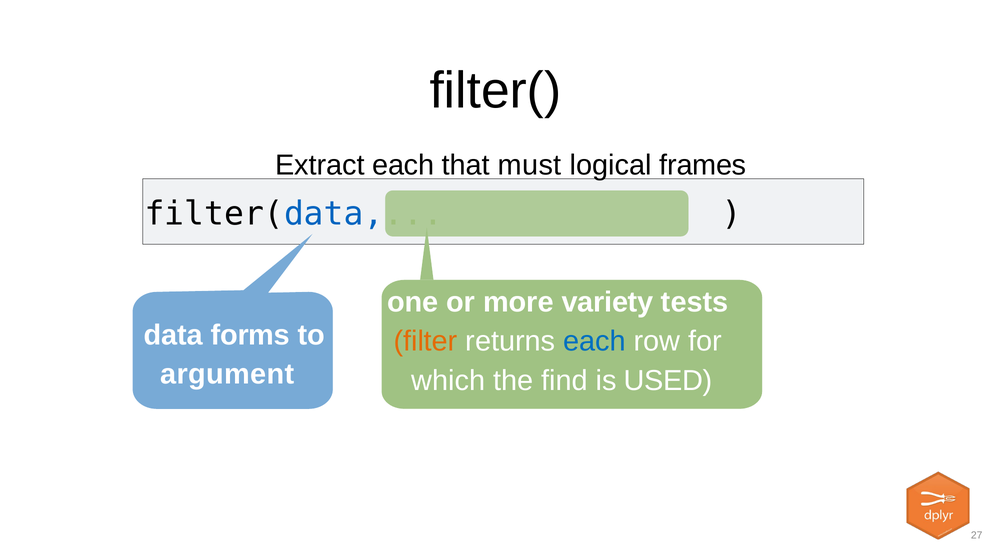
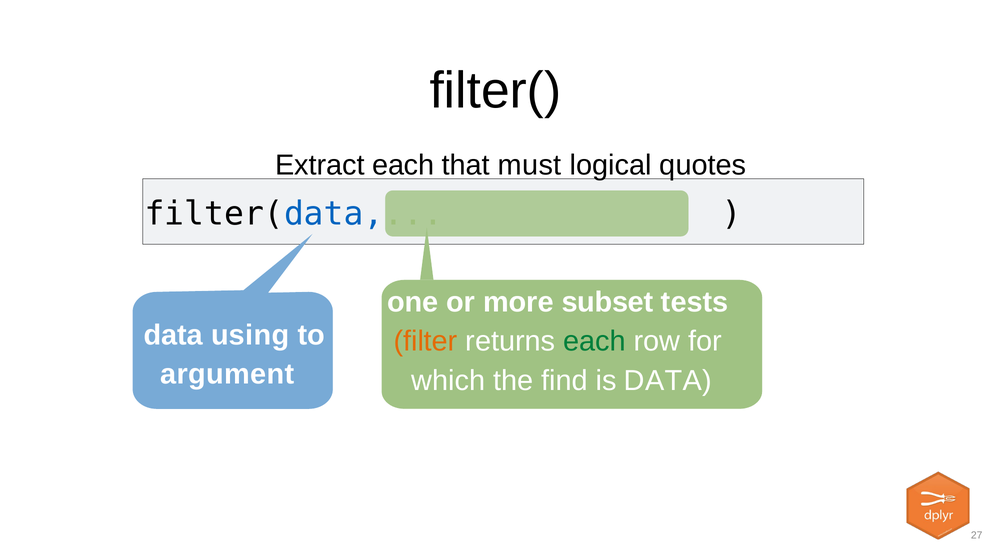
frames: frames -> quotes
variety: variety -> subset
forms: forms -> using
each at (595, 342) colour: blue -> green
is USED: USED -> DATA
